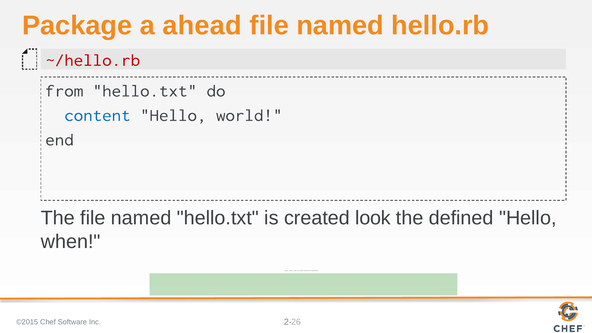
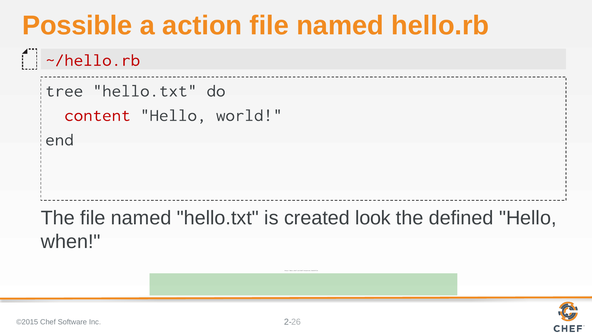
Package: Package -> Possible
ahead: ahead -> action
from: from -> tree
content colour: blue -> red
